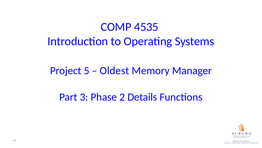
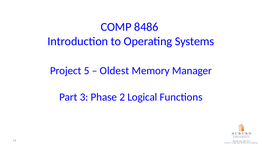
4535: 4535 -> 8486
Details: Details -> Logical
